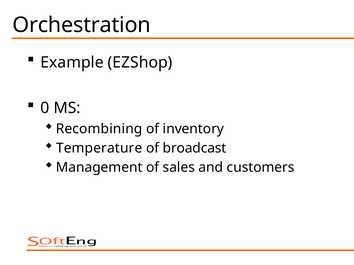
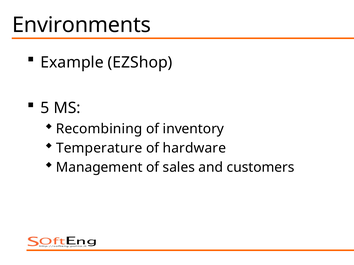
Orchestration: Orchestration -> Environments
0: 0 -> 5
broadcast: broadcast -> hardware
